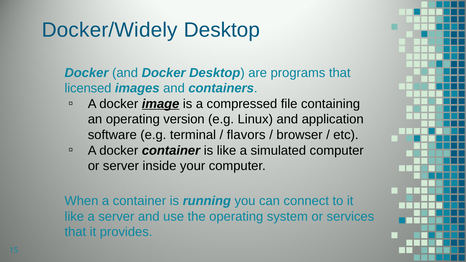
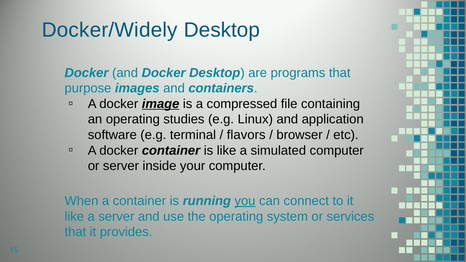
licensed: licensed -> purpose
version: version -> studies
you underline: none -> present
